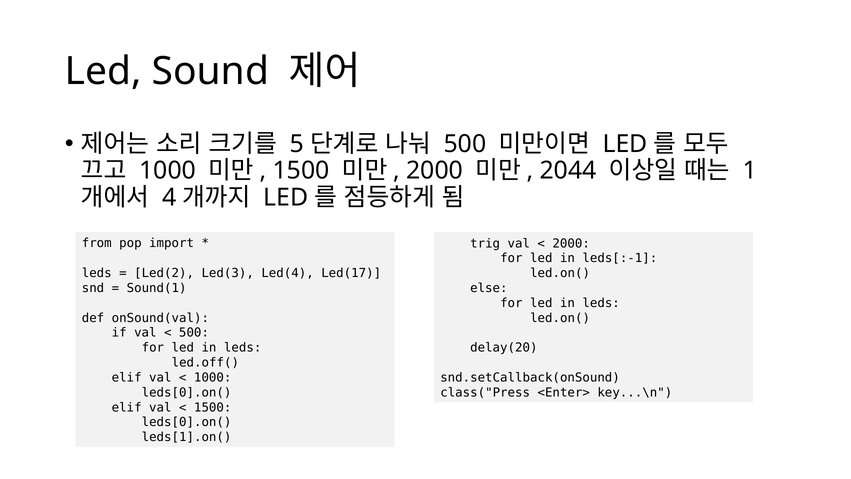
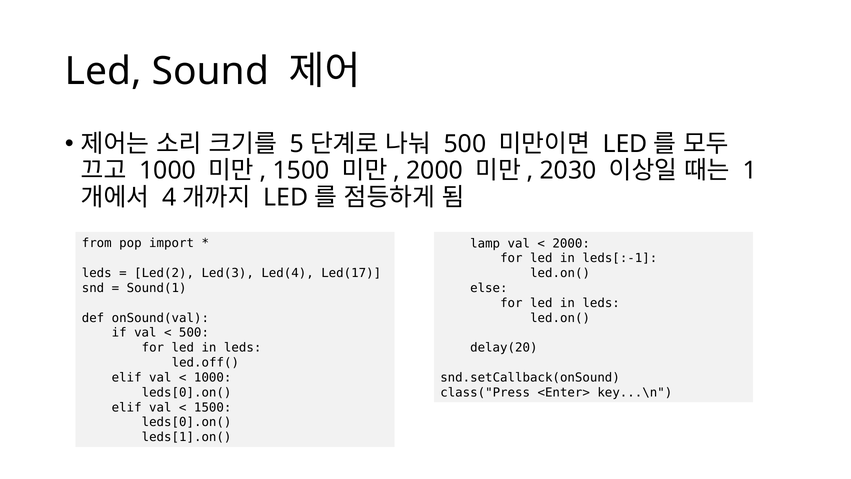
2044: 2044 -> 2030
trig: trig -> lamp
